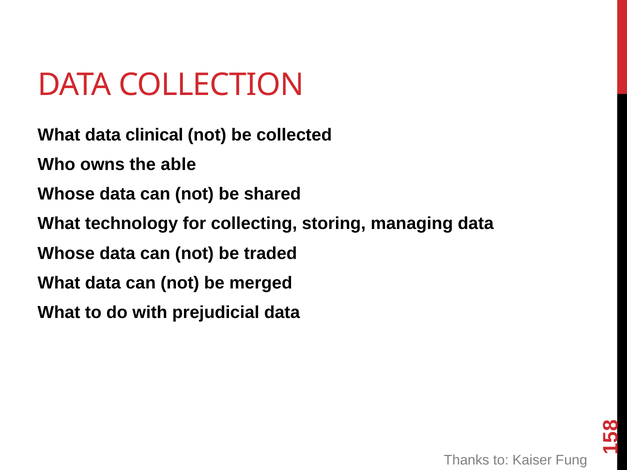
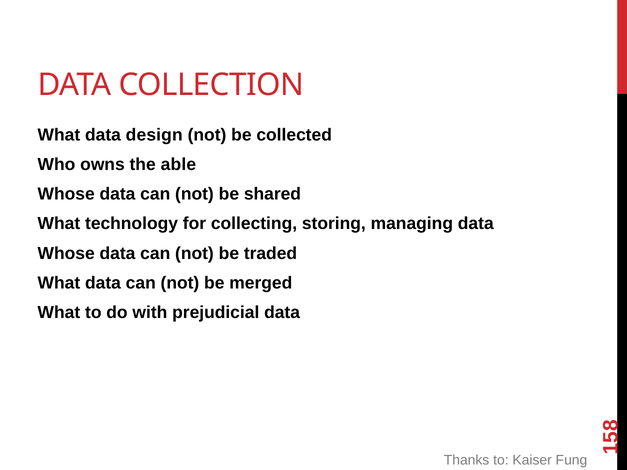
clinical: clinical -> design
